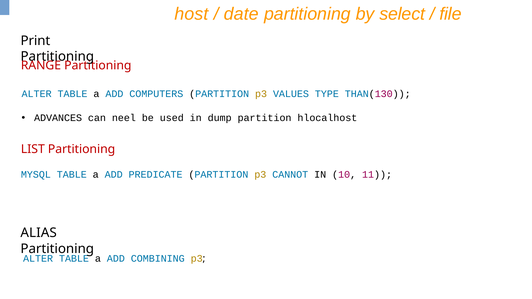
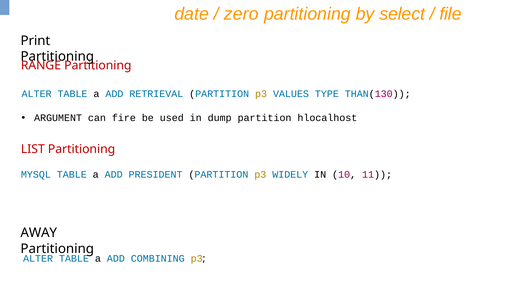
host: host -> date
date: date -> zero
COMPUTERS: COMPUTERS -> RETRIEVAL
ADVANCES: ADVANCES -> ARGUMENT
neel: neel -> fire
PREDICATE: PREDICATE -> PRESIDENT
CANNOT: CANNOT -> WIDELY
ALIAS: ALIAS -> AWAY
